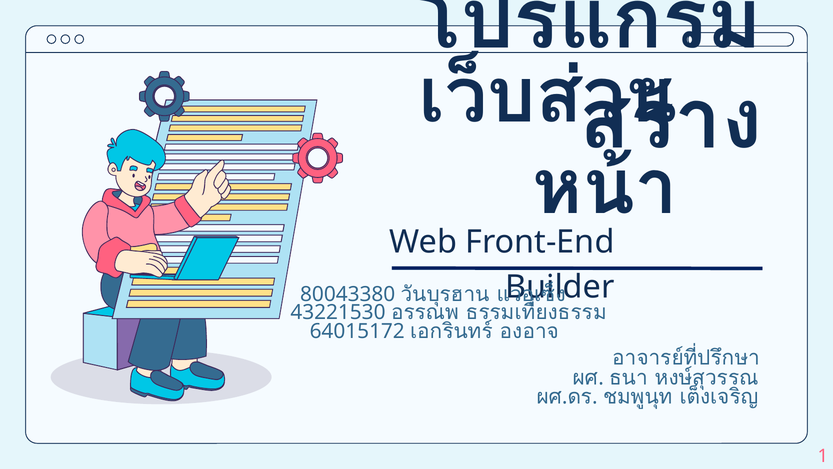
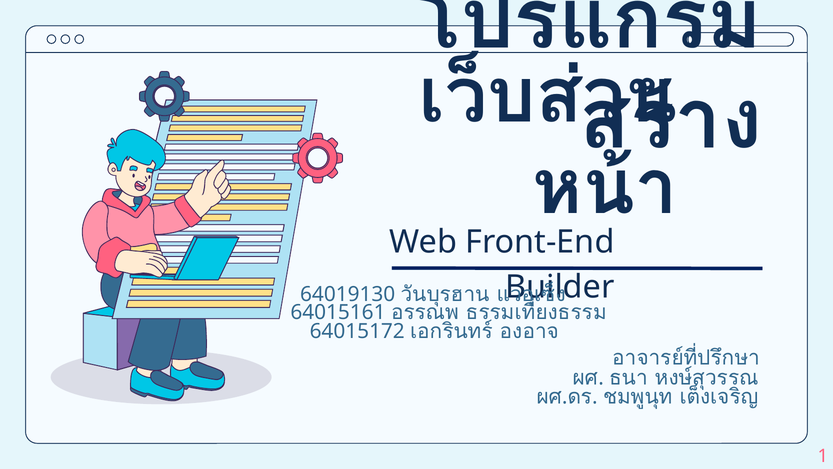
80043380: 80043380 -> 64019130
43221530: 43221530 -> 64015161
